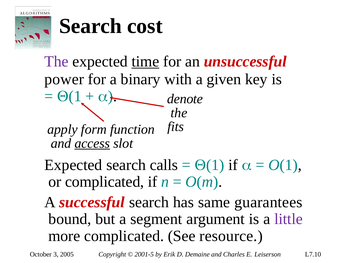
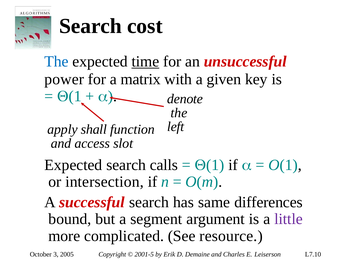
The at (57, 62) colour: purple -> blue
binary: binary -> matrix
fits: fits -> left
form: form -> shall
access underline: present -> none
or complicated: complicated -> intersection
guarantees: guarantees -> differences
